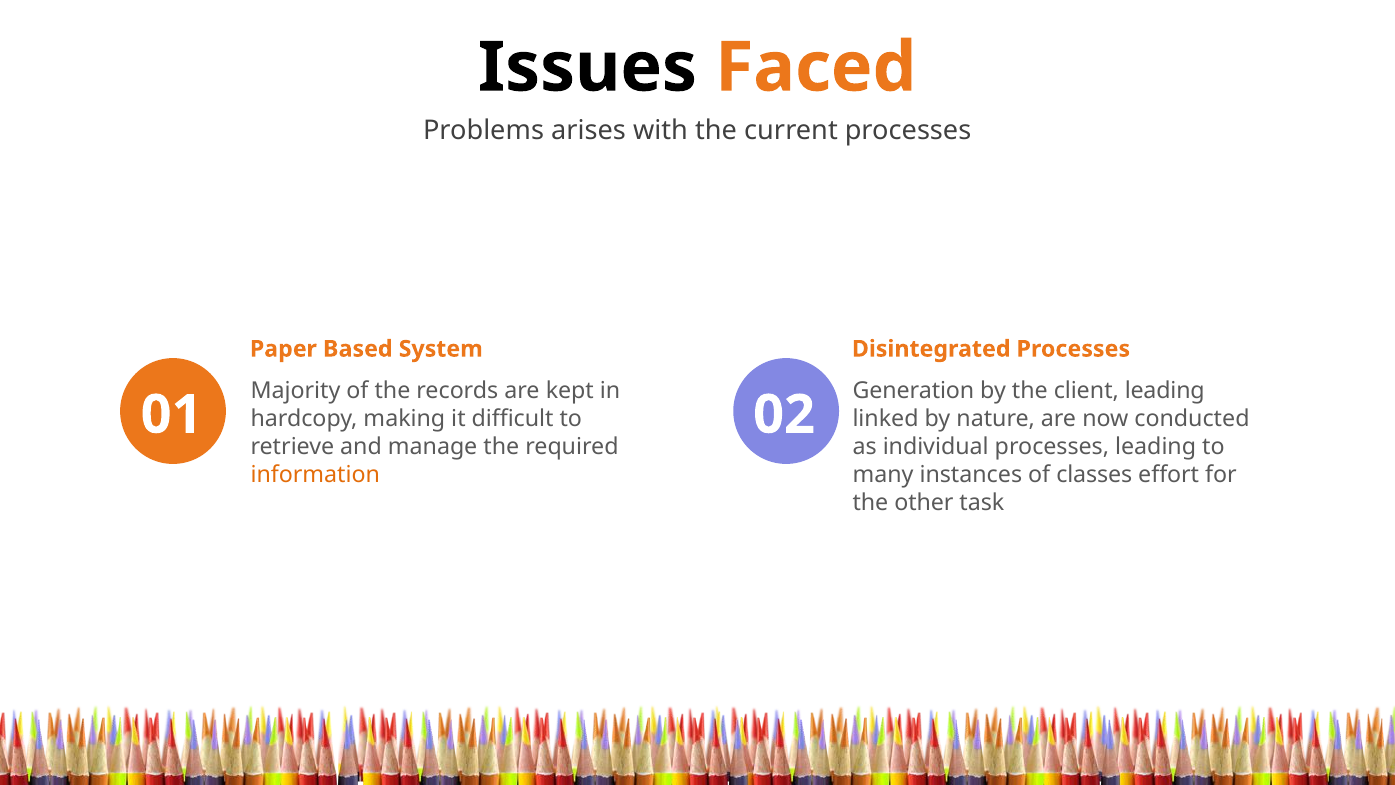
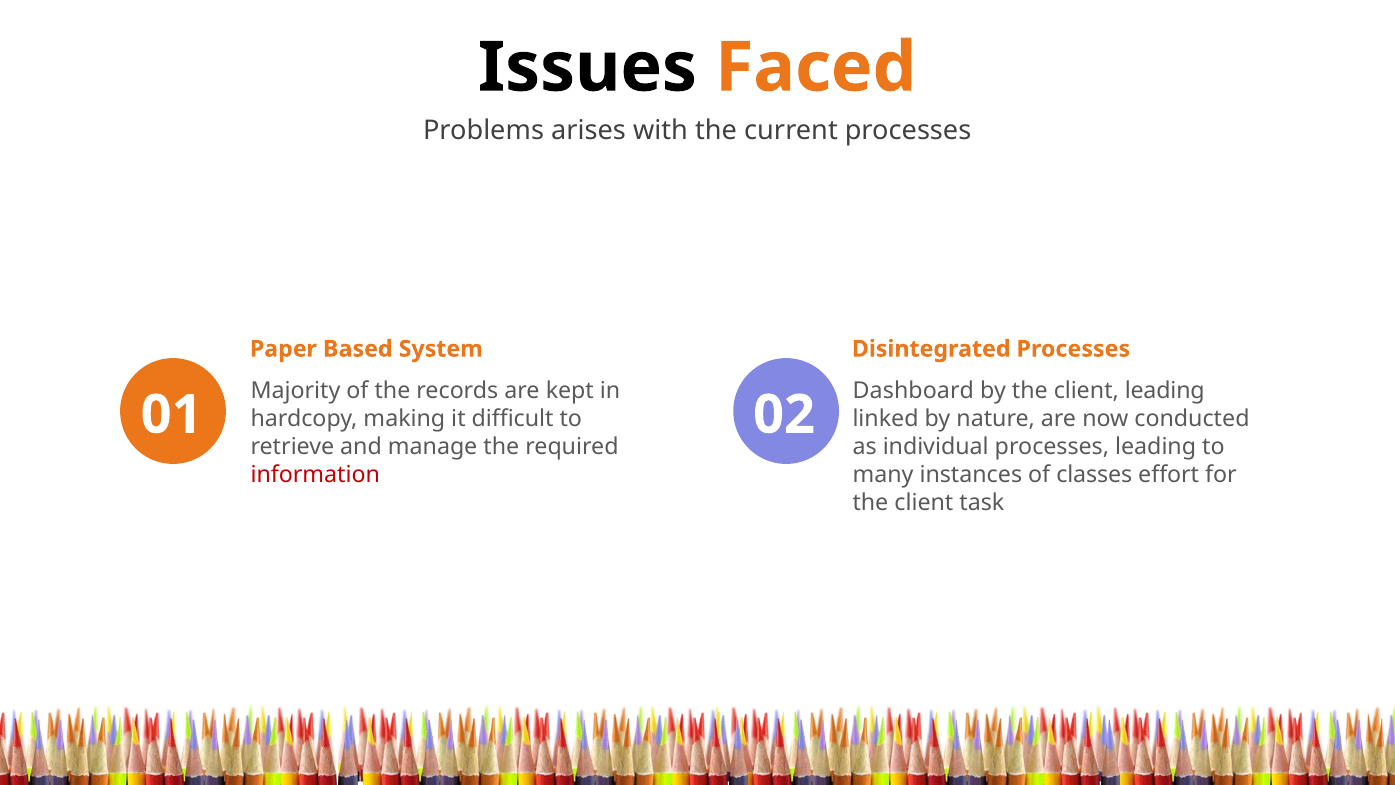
Generation: Generation -> Dashboard
information colour: orange -> red
other at (924, 503): other -> client
